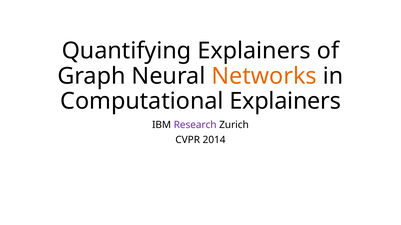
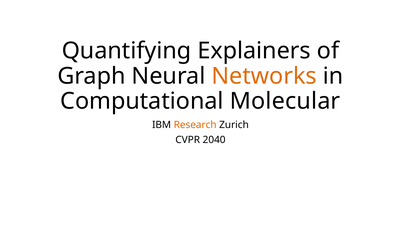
Computational Explainers: Explainers -> Molecular
Research colour: purple -> orange
2014: 2014 -> 2040
